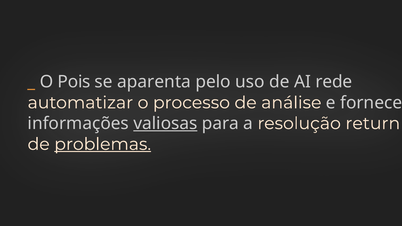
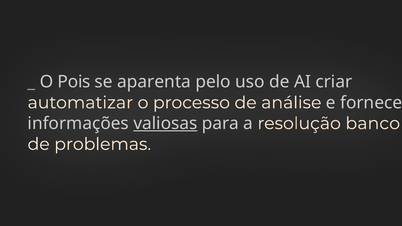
rede: rede -> criar
return: return -> banco
problemas underline: present -> none
